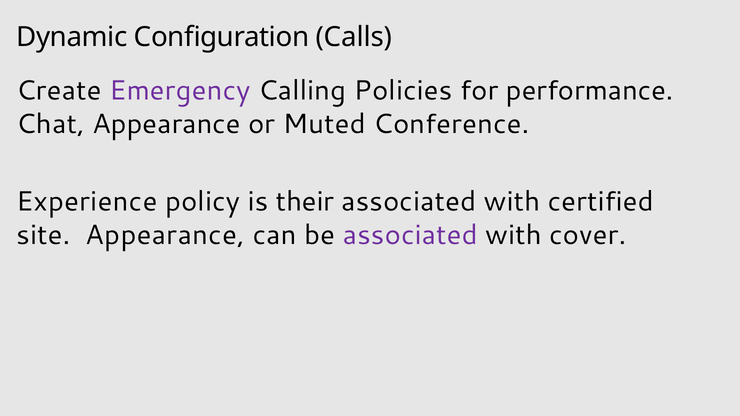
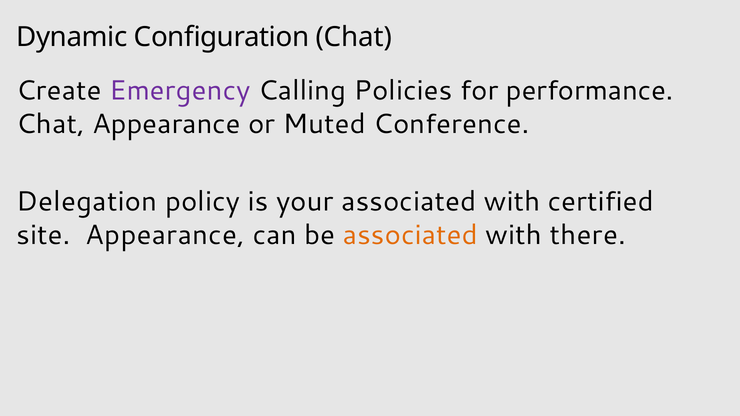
Configuration Calls: Calls -> Chat
Experience: Experience -> Delegation
their: their -> your
associated at (410, 235) colour: purple -> orange
cover: cover -> there
